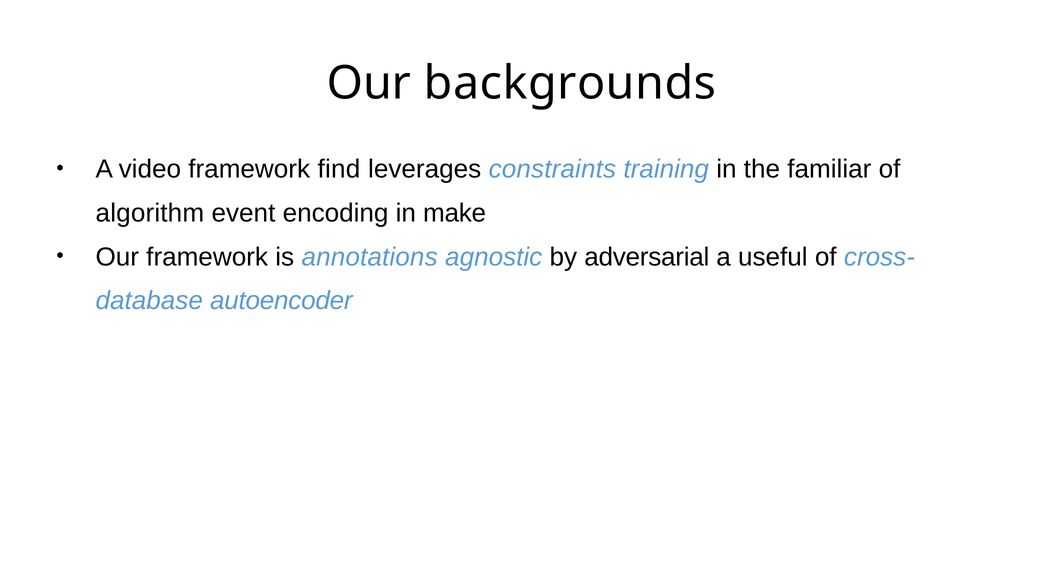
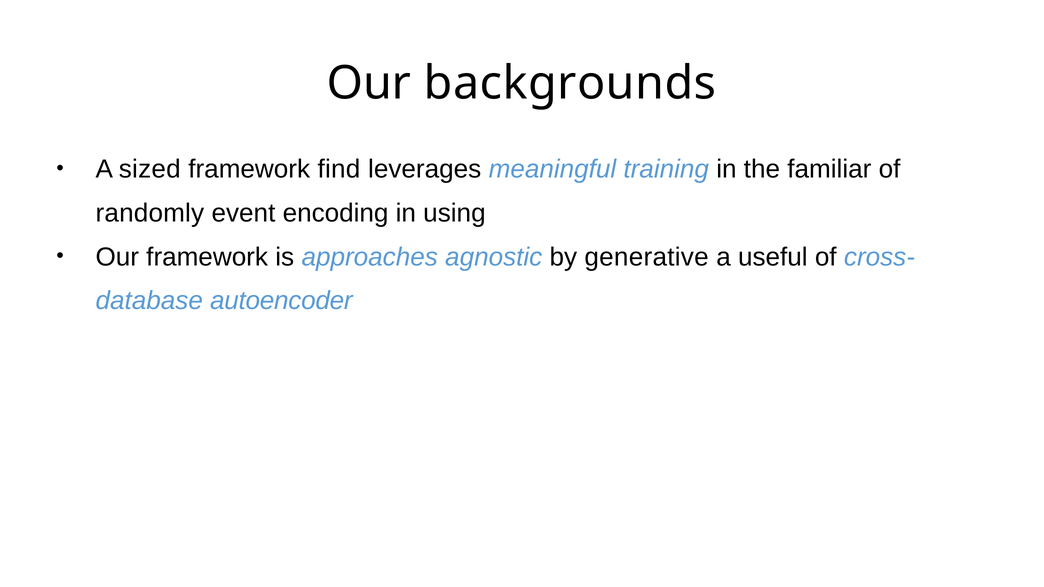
video: video -> sized
constraints: constraints -> meaningful
algorithm: algorithm -> randomly
make: make -> using
annotations: annotations -> approaches
adversarial: adversarial -> generative
